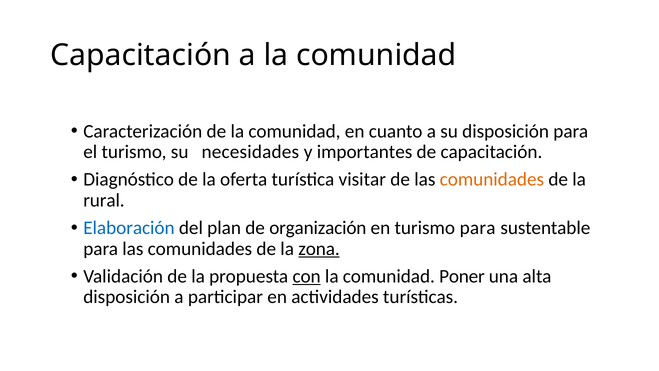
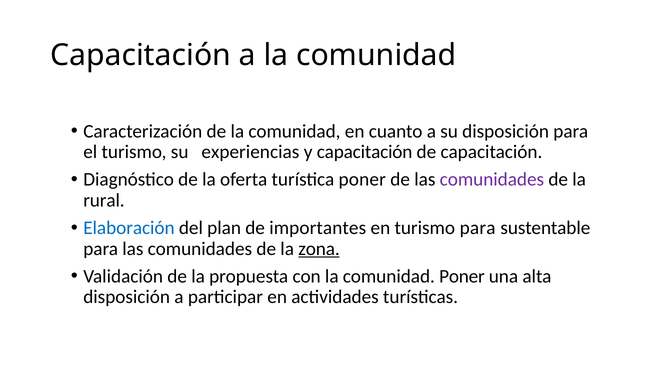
necesidades: necesidades -> experiencias
y importantes: importantes -> capacitación
turística visitar: visitar -> poner
comunidades at (492, 179) colour: orange -> purple
organización: organización -> importantes
con underline: present -> none
